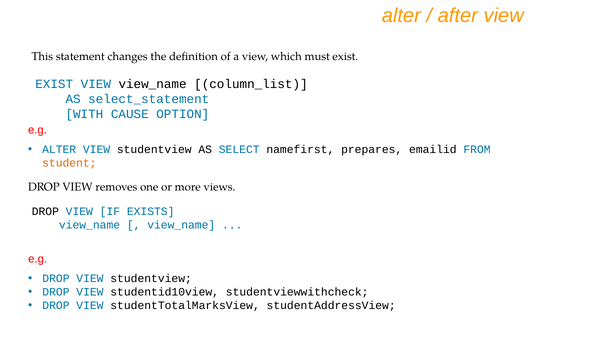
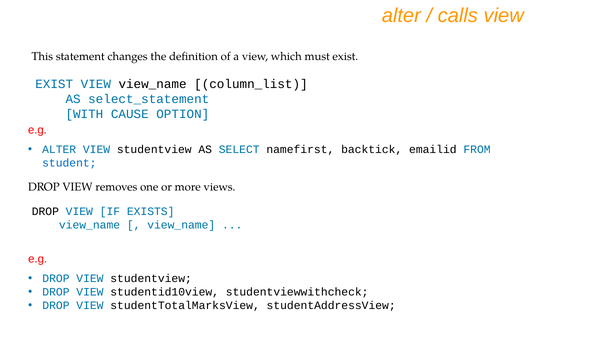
after: after -> calls
prepares: prepares -> backtick
student colour: orange -> blue
